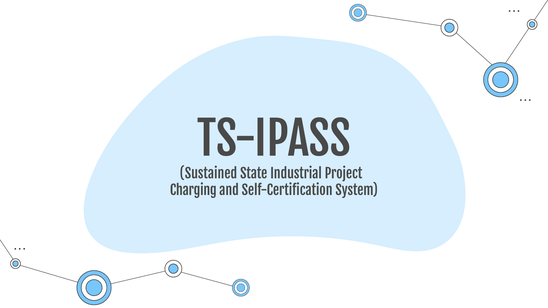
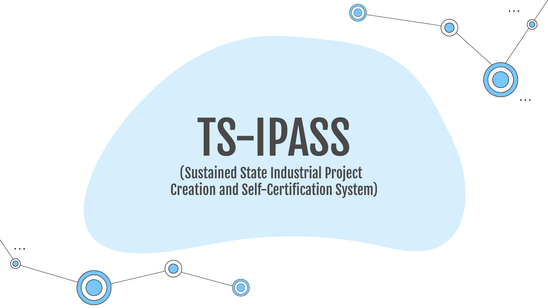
Charging: Charging -> Creation
